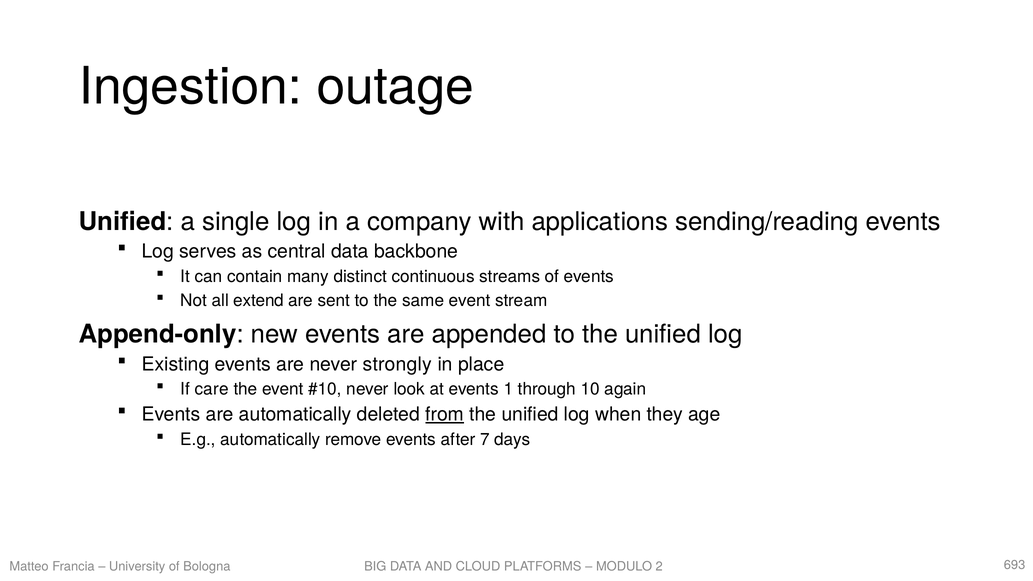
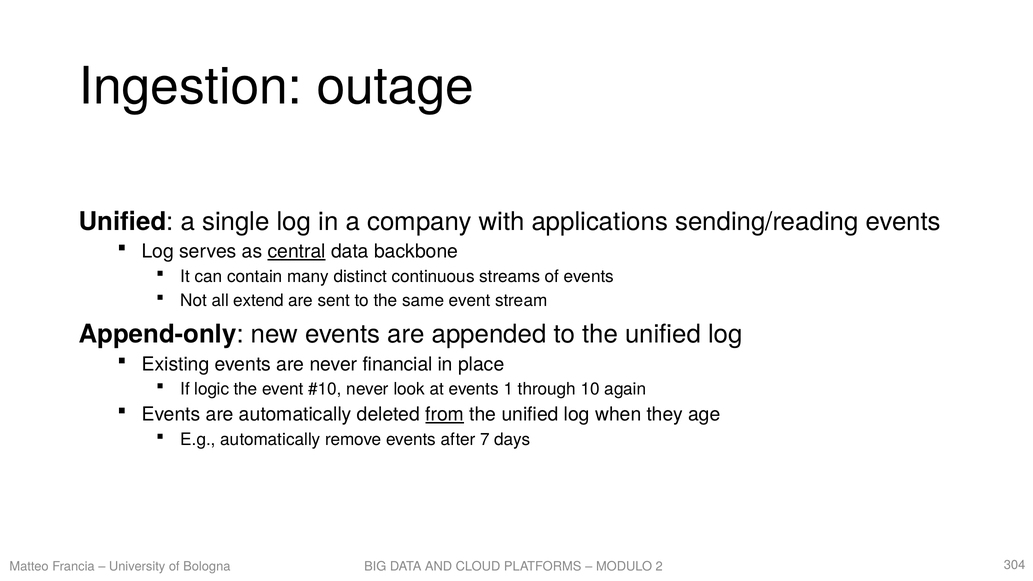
central underline: none -> present
strongly: strongly -> financial
care: care -> logic
693: 693 -> 304
